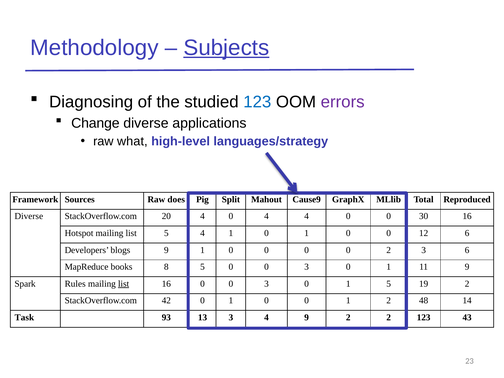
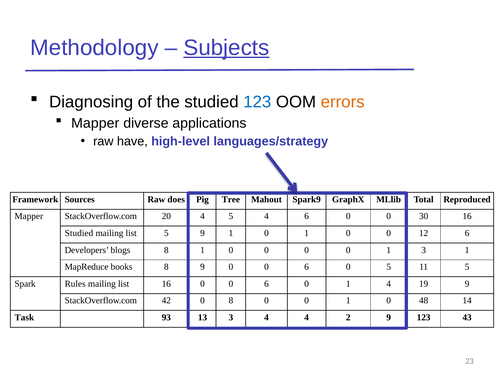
errors colour: purple -> orange
Change at (95, 123): Change -> Mapper
what: what -> have
Split: Split -> Tree
Cause9: Cause9 -> Spark9
Diverse at (29, 216): Diverse -> Mapper
20 4 0: 0 -> 5
4 4: 4 -> 6
Hotspot at (79, 233): Hotspot -> Studied
5 4: 4 -> 9
blogs 9: 9 -> 8
0 0 0 2: 2 -> 1
3 6: 6 -> 1
8 5: 5 -> 9
3 at (307, 267): 3 -> 6
1 at (389, 267): 1 -> 5
11 9: 9 -> 5
list at (124, 284) underline: present -> none
16 0 0 3: 3 -> 6
1 5: 5 -> 4
19 2: 2 -> 9
42 0 1: 1 -> 8
0 0 1 2: 2 -> 0
4 9: 9 -> 4
2 2: 2 -> 9
